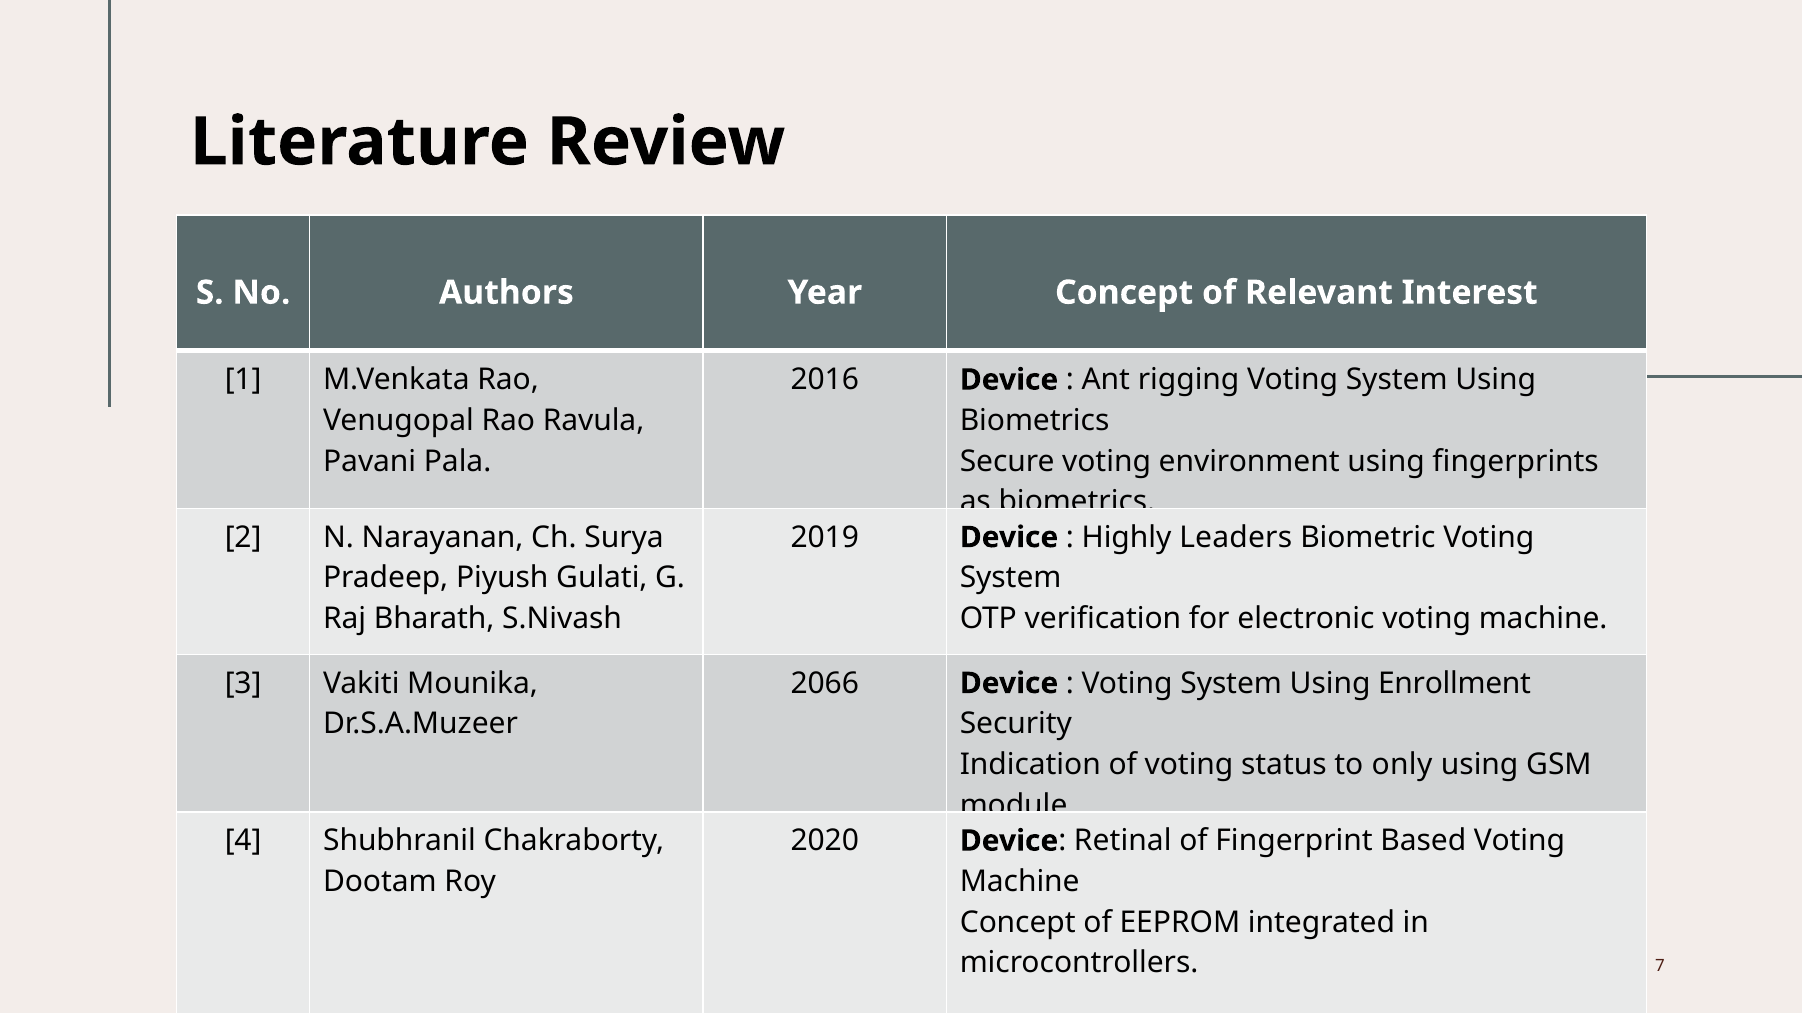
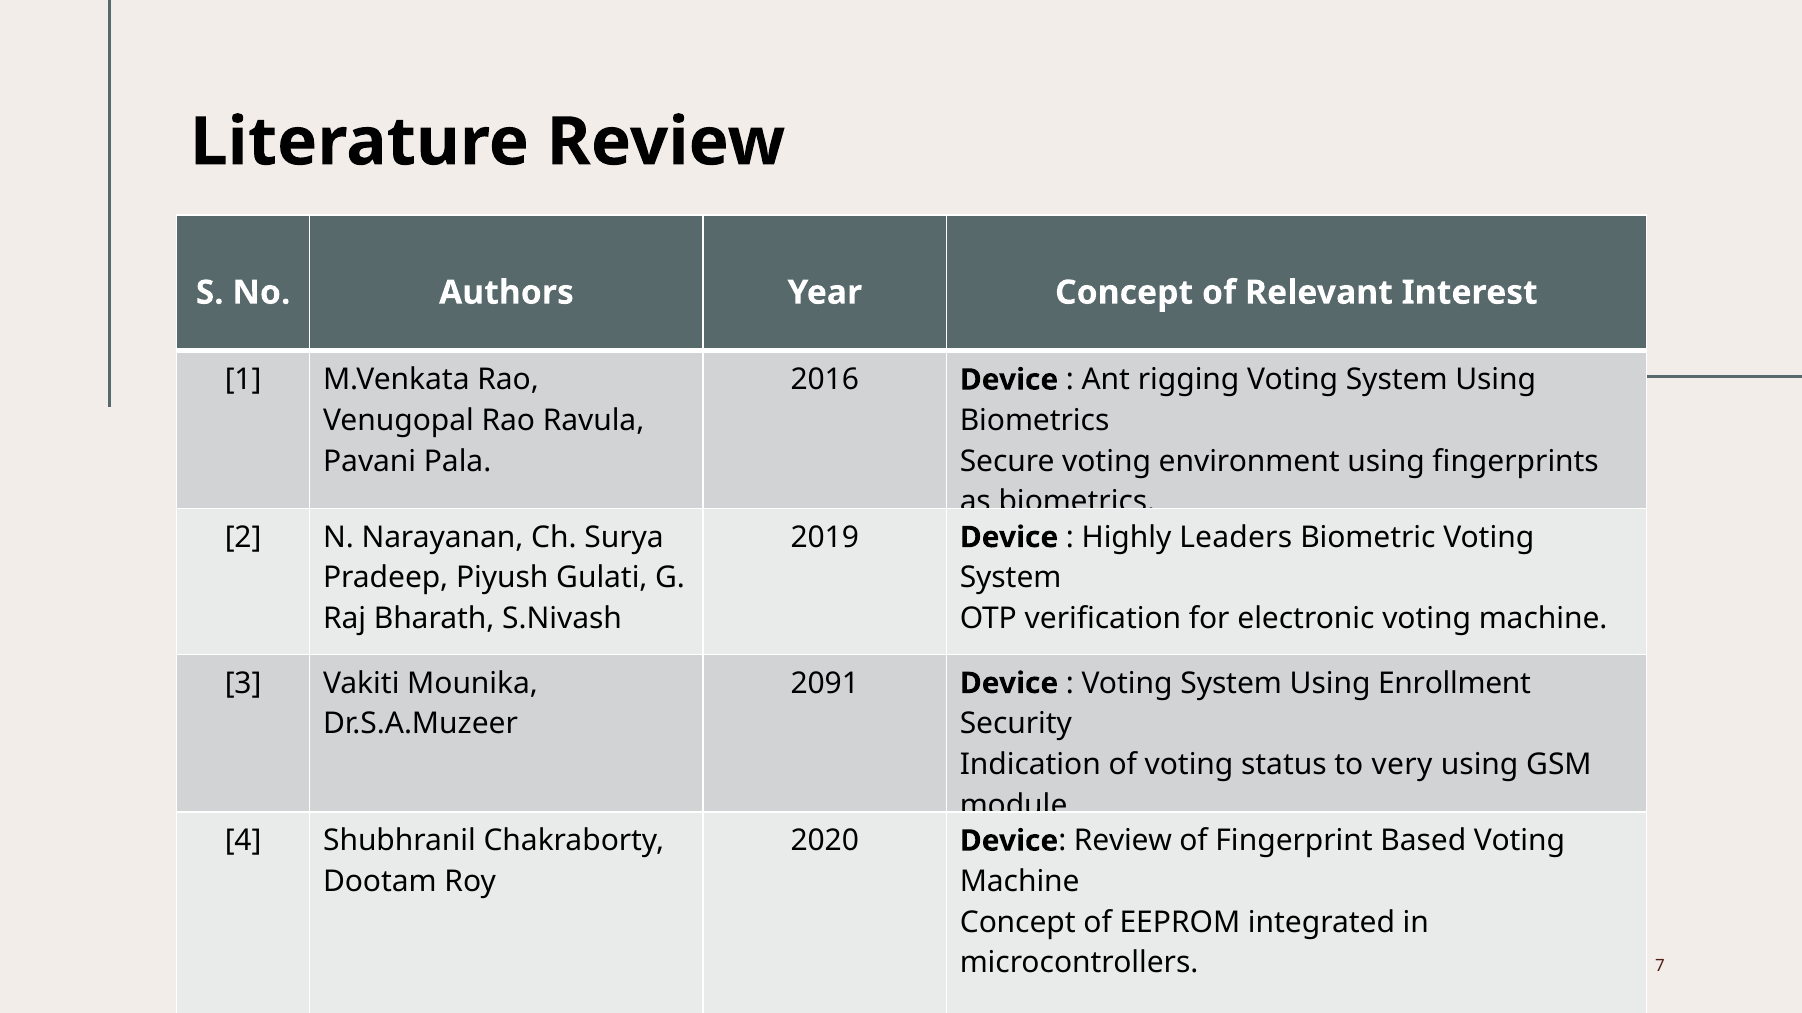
2066: 2066 -> 2091
only: only -> very
Device Retinal: Retinal -> Review
